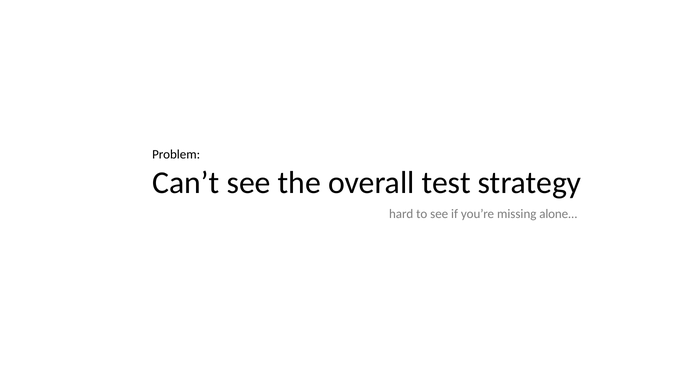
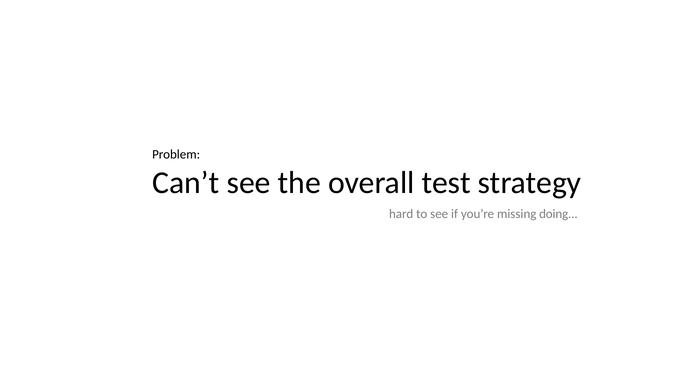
alone: alone -> doing
